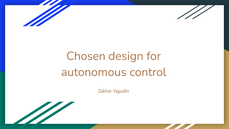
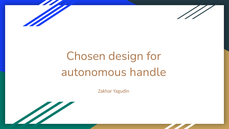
control: control -> handle
